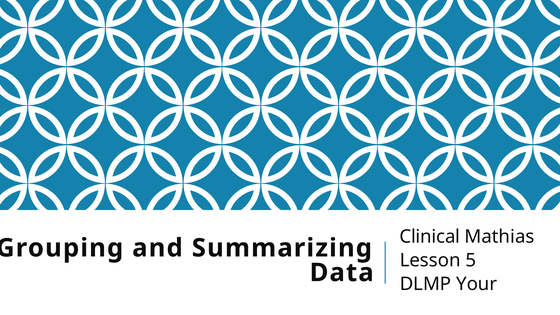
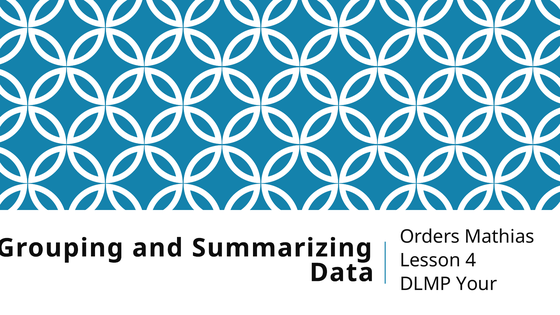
Clinical: Clinical -> Orders
5: 5 -> 4
